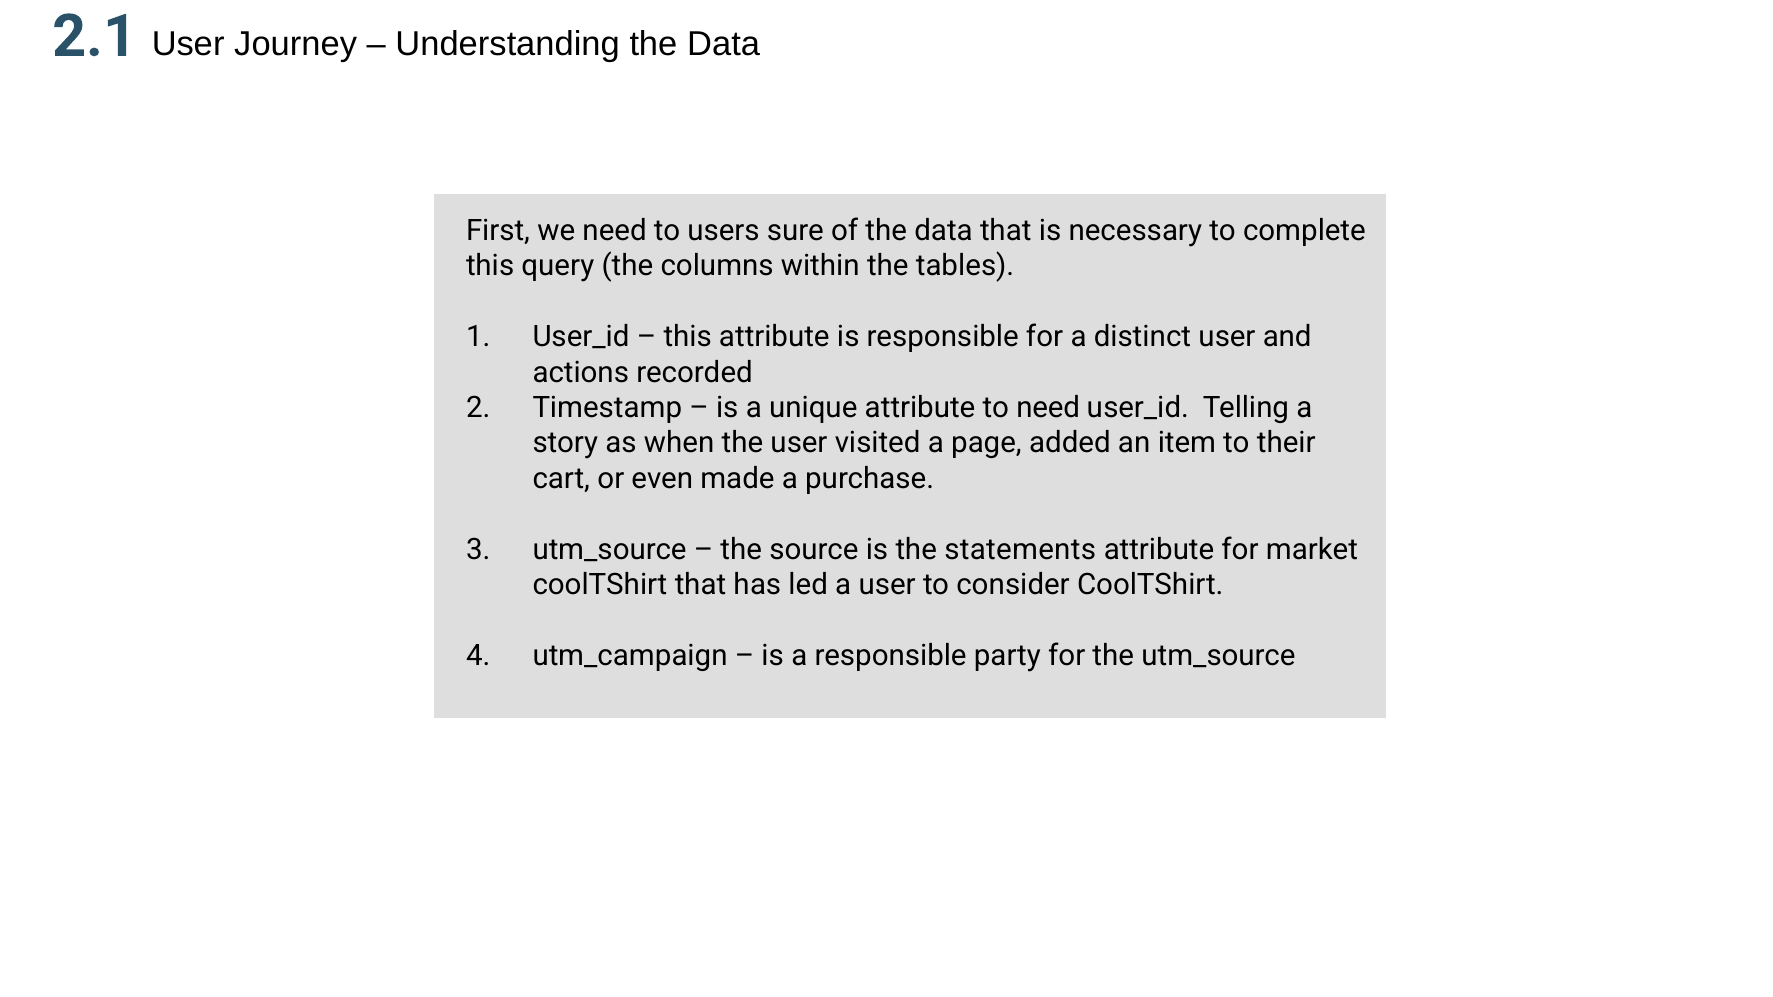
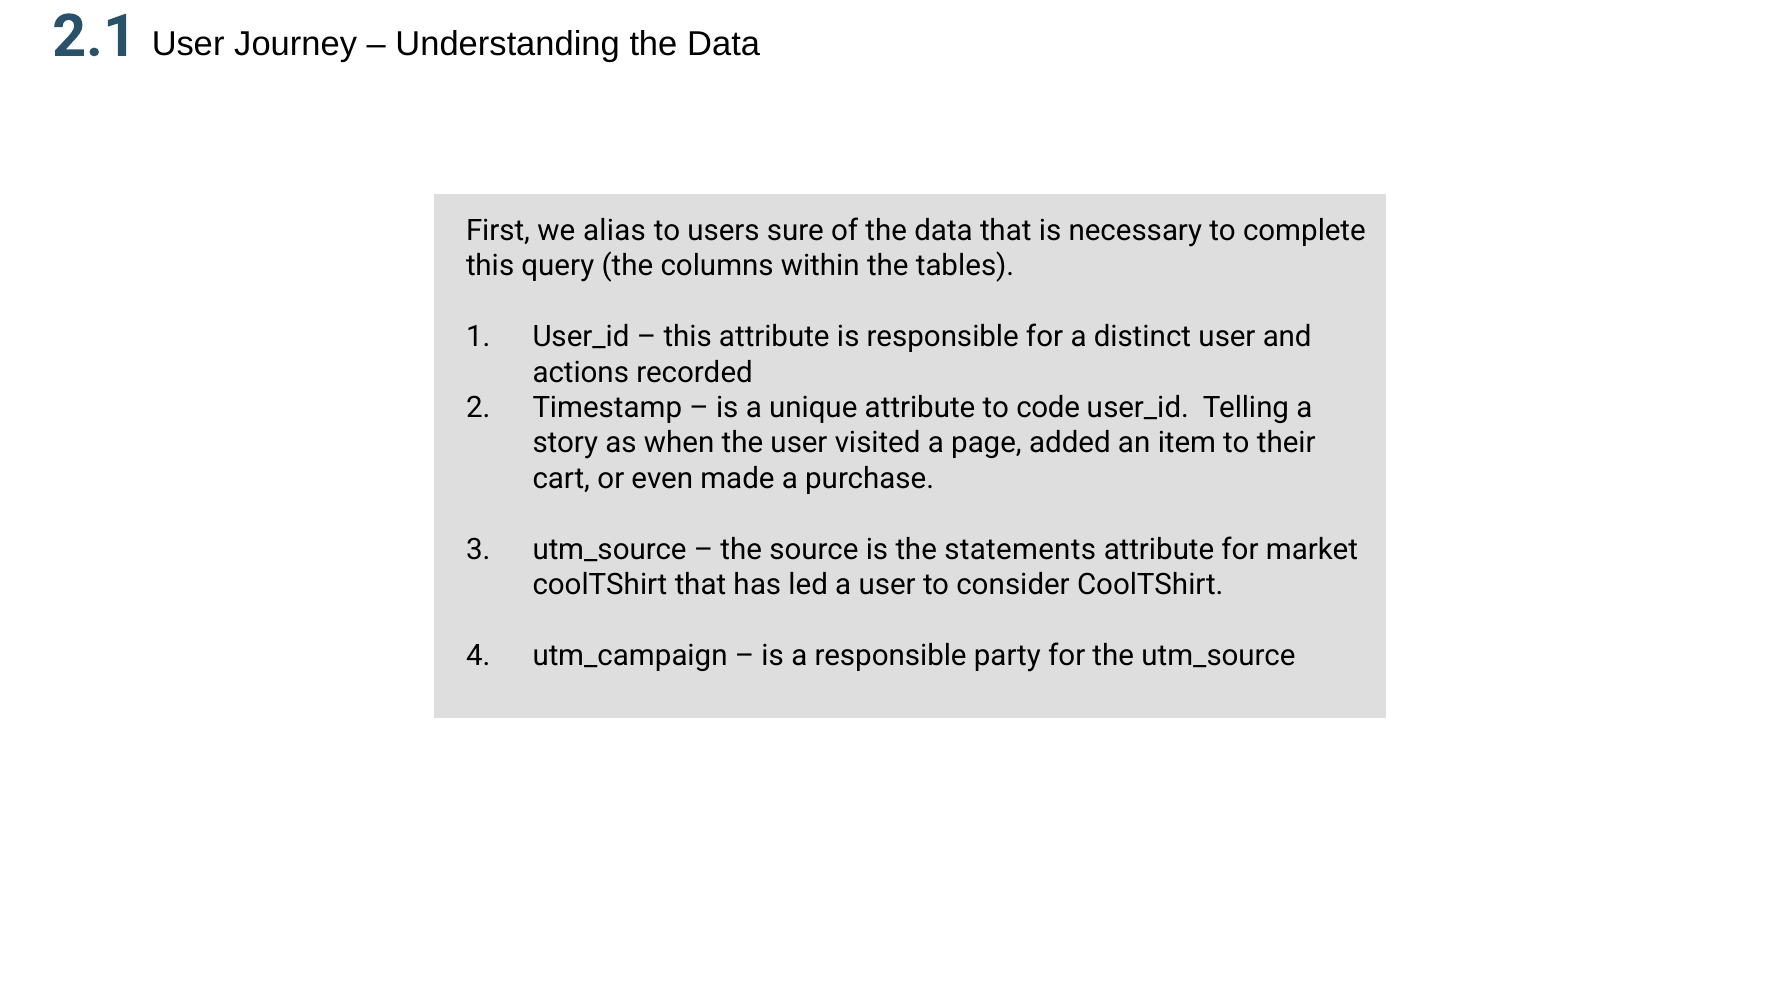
we need: need -> alias
to need: need -> code
